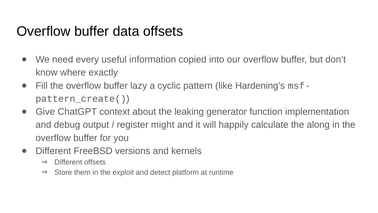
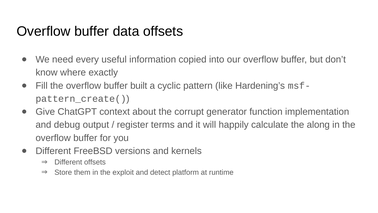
lazy: lazy -> built
leaking: leaking -> corrupt
might: might -> terms
